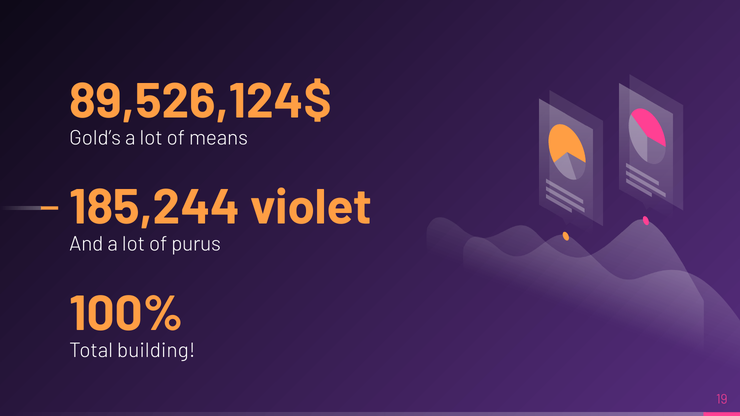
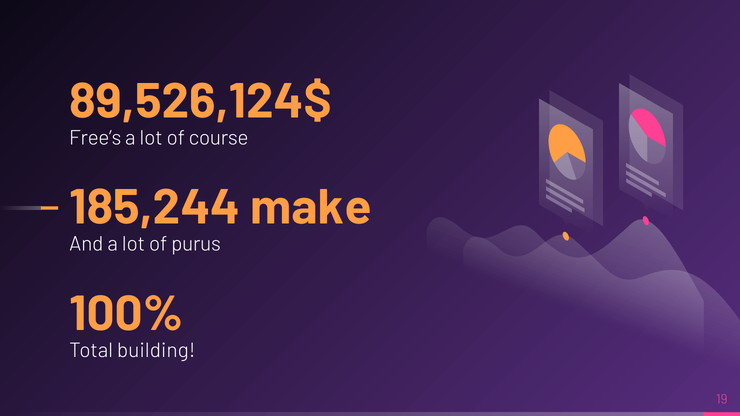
Gold’s: Gold’s -> Free’s
means: means -> course
violet: violet -> make
